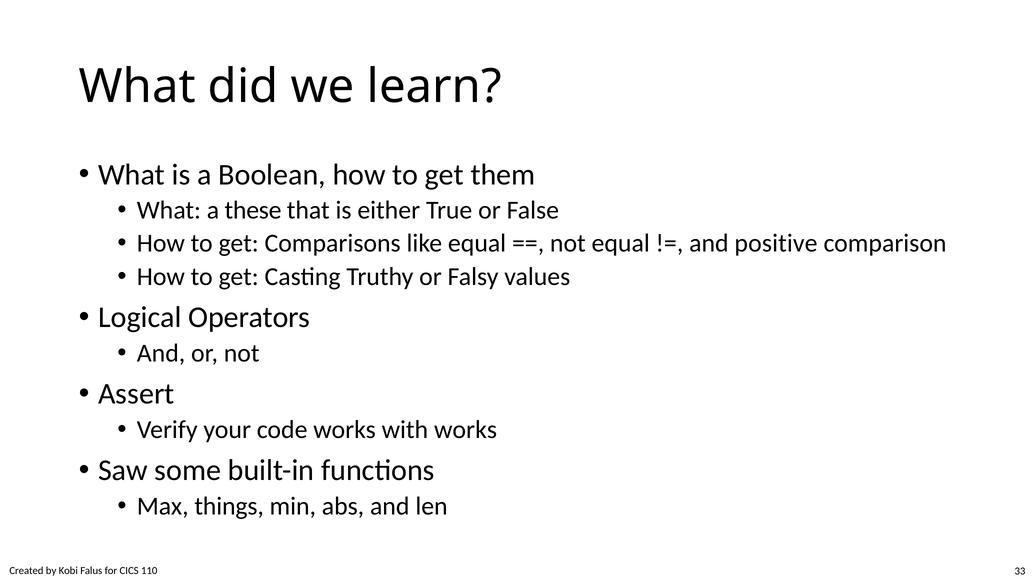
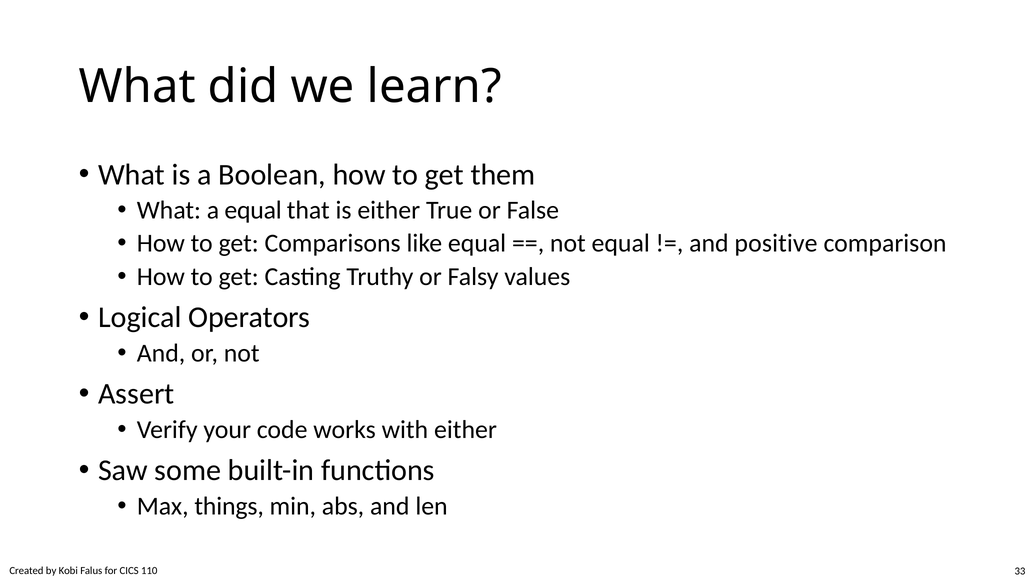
a these: these -> equal
with works: works -> either
